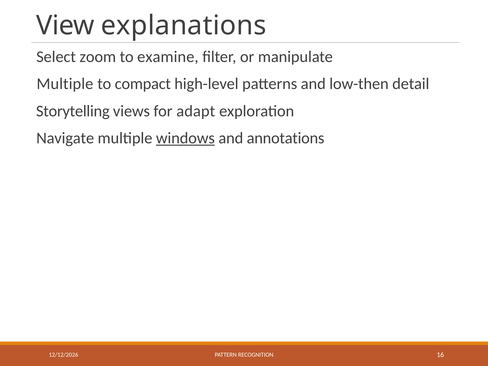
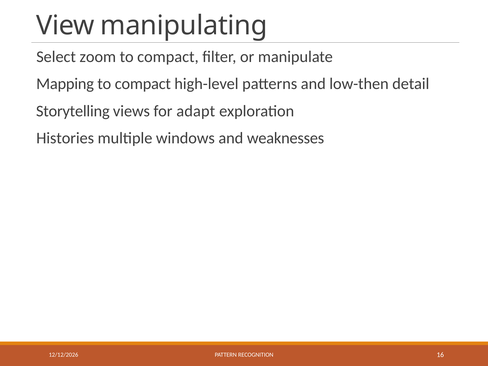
explanations: explanations -> manipulating
examine at (168, 57): examine -> compact
Multiple at (65, 84): Multiple -> Mapping
Navigate: Navigate -> Histories
windows underline: present -> none
annotations: annotations -> weaknesses
